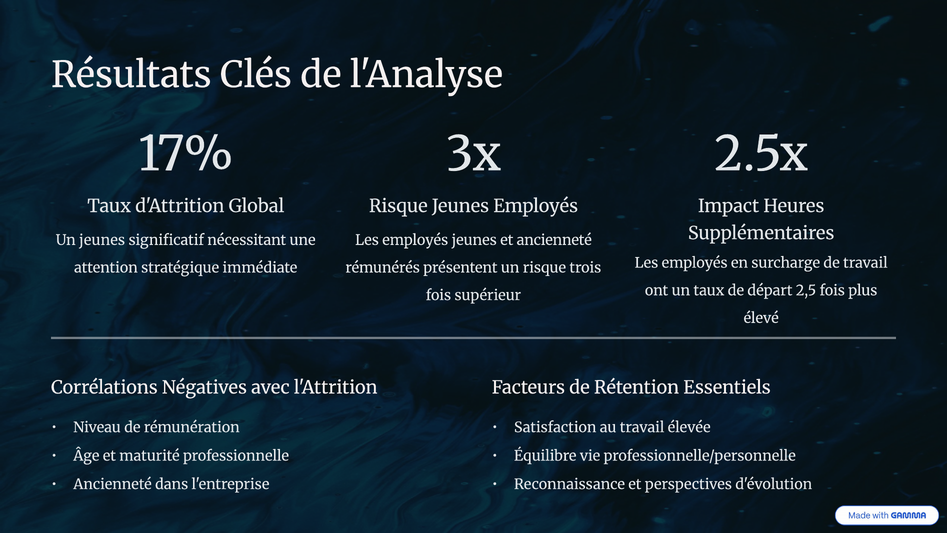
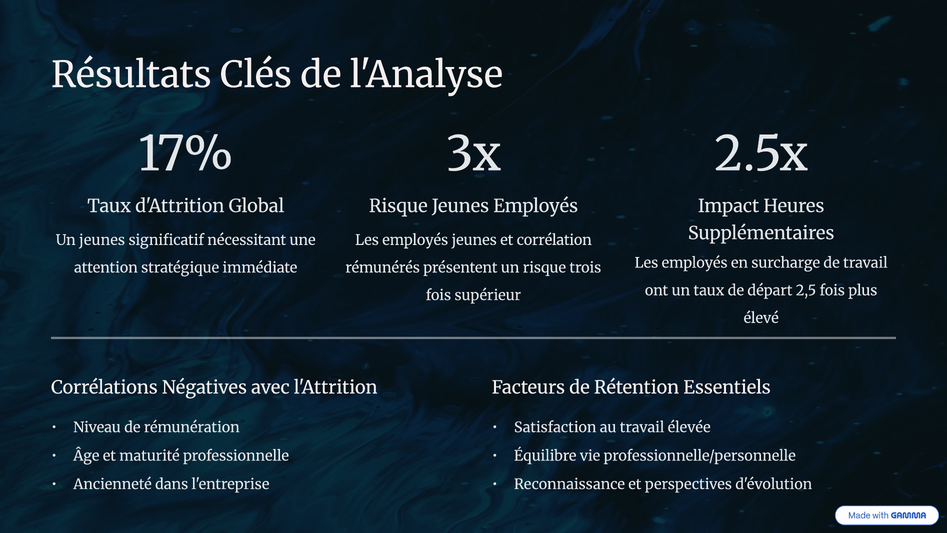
et ancienneté: ancienneté -> corrélation
